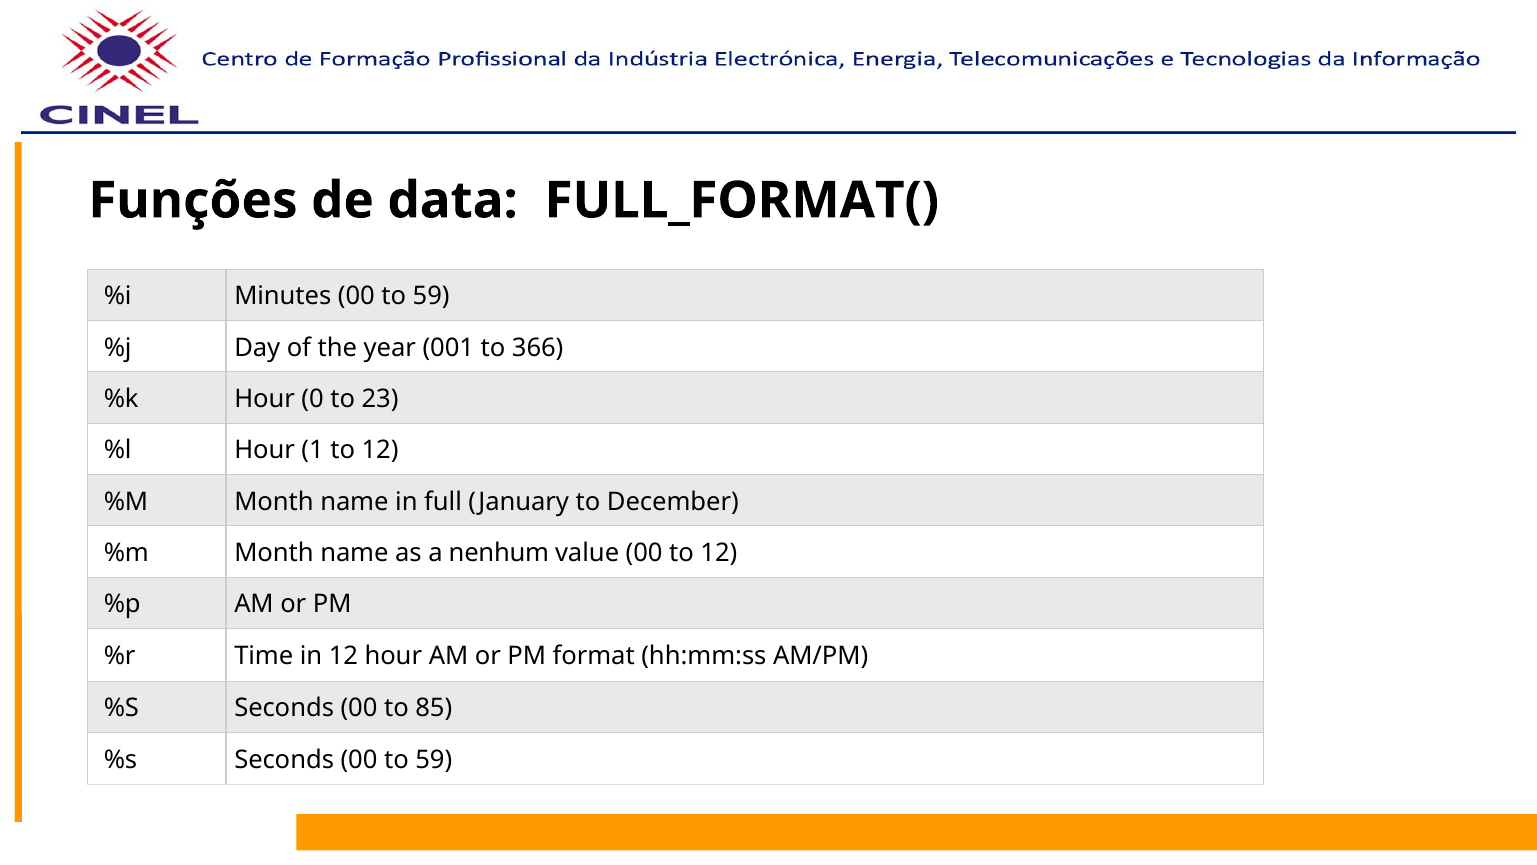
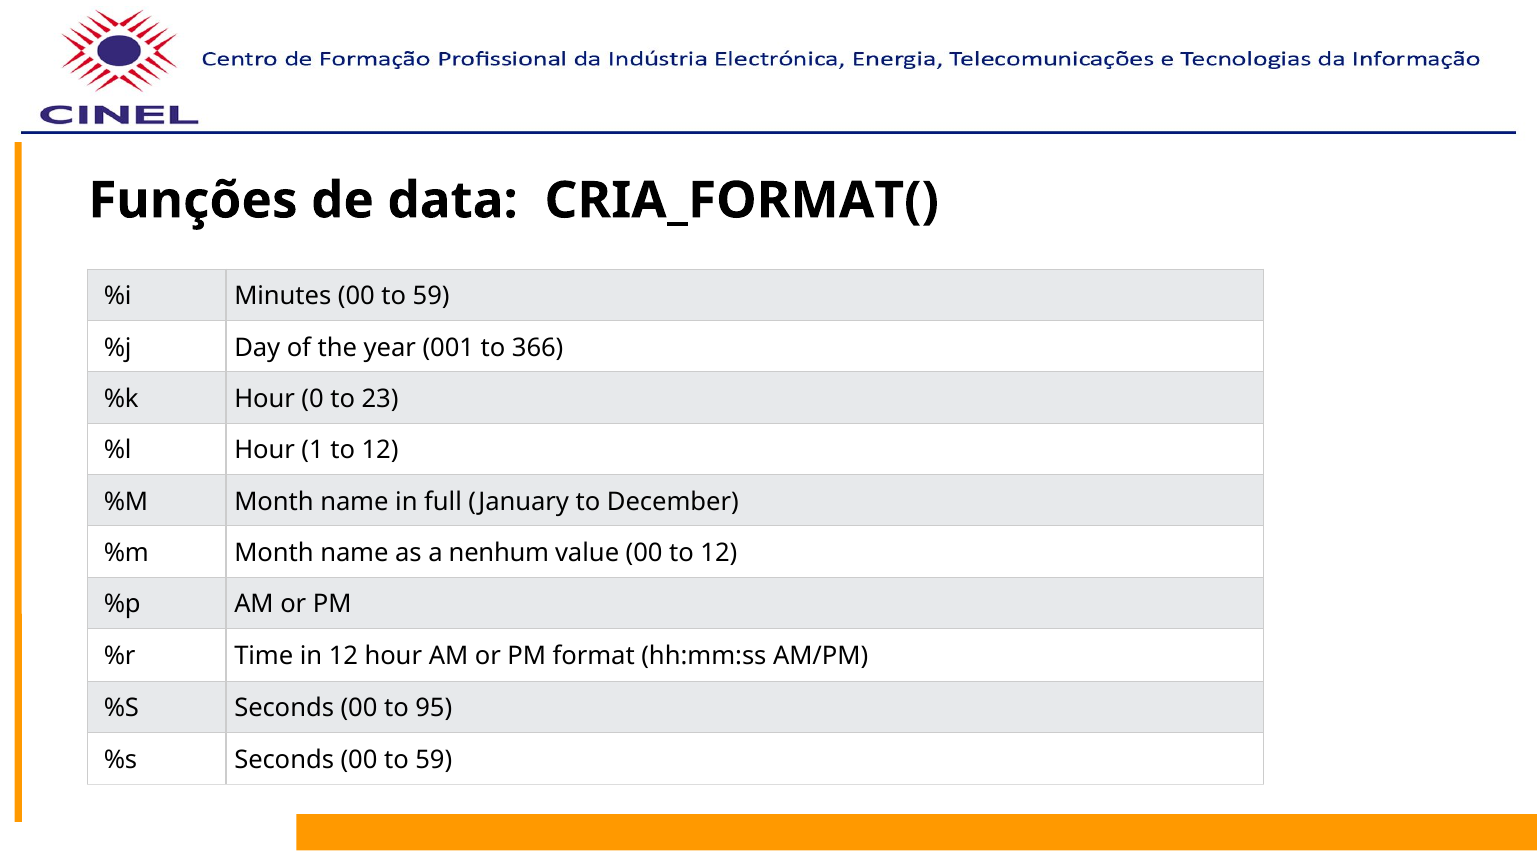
FULL_FORMAT(: FULL_FORMAT( -> CRIA_FORMAT(
85: 85 -> 95
